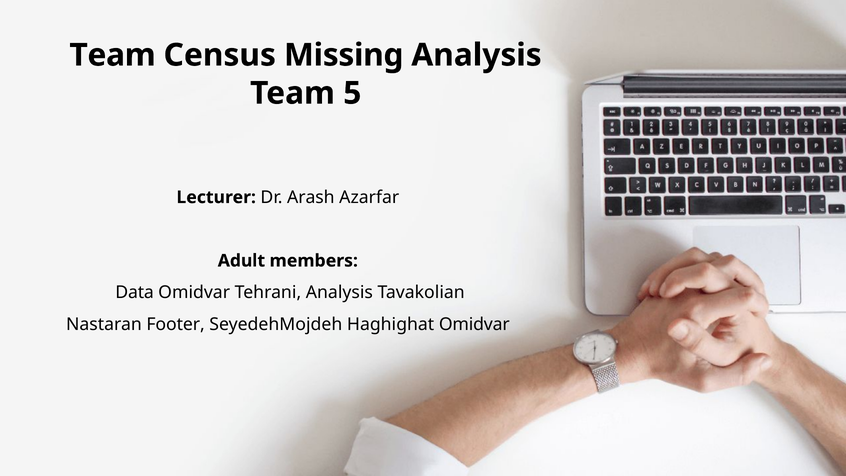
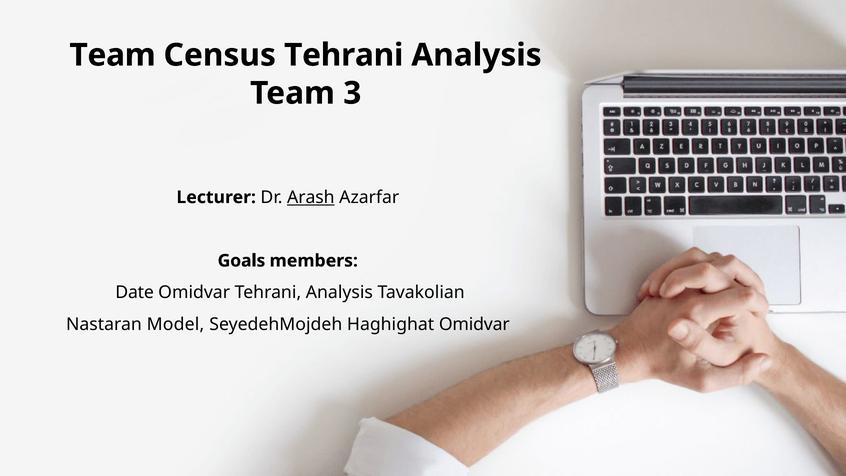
Census Missing: Missing -> Tehrani
5: 5 -> 3
Arash underline: none -> present
Adult: Adult -> Goals
Data: Data -> Date
Footer: Footer -> Model
